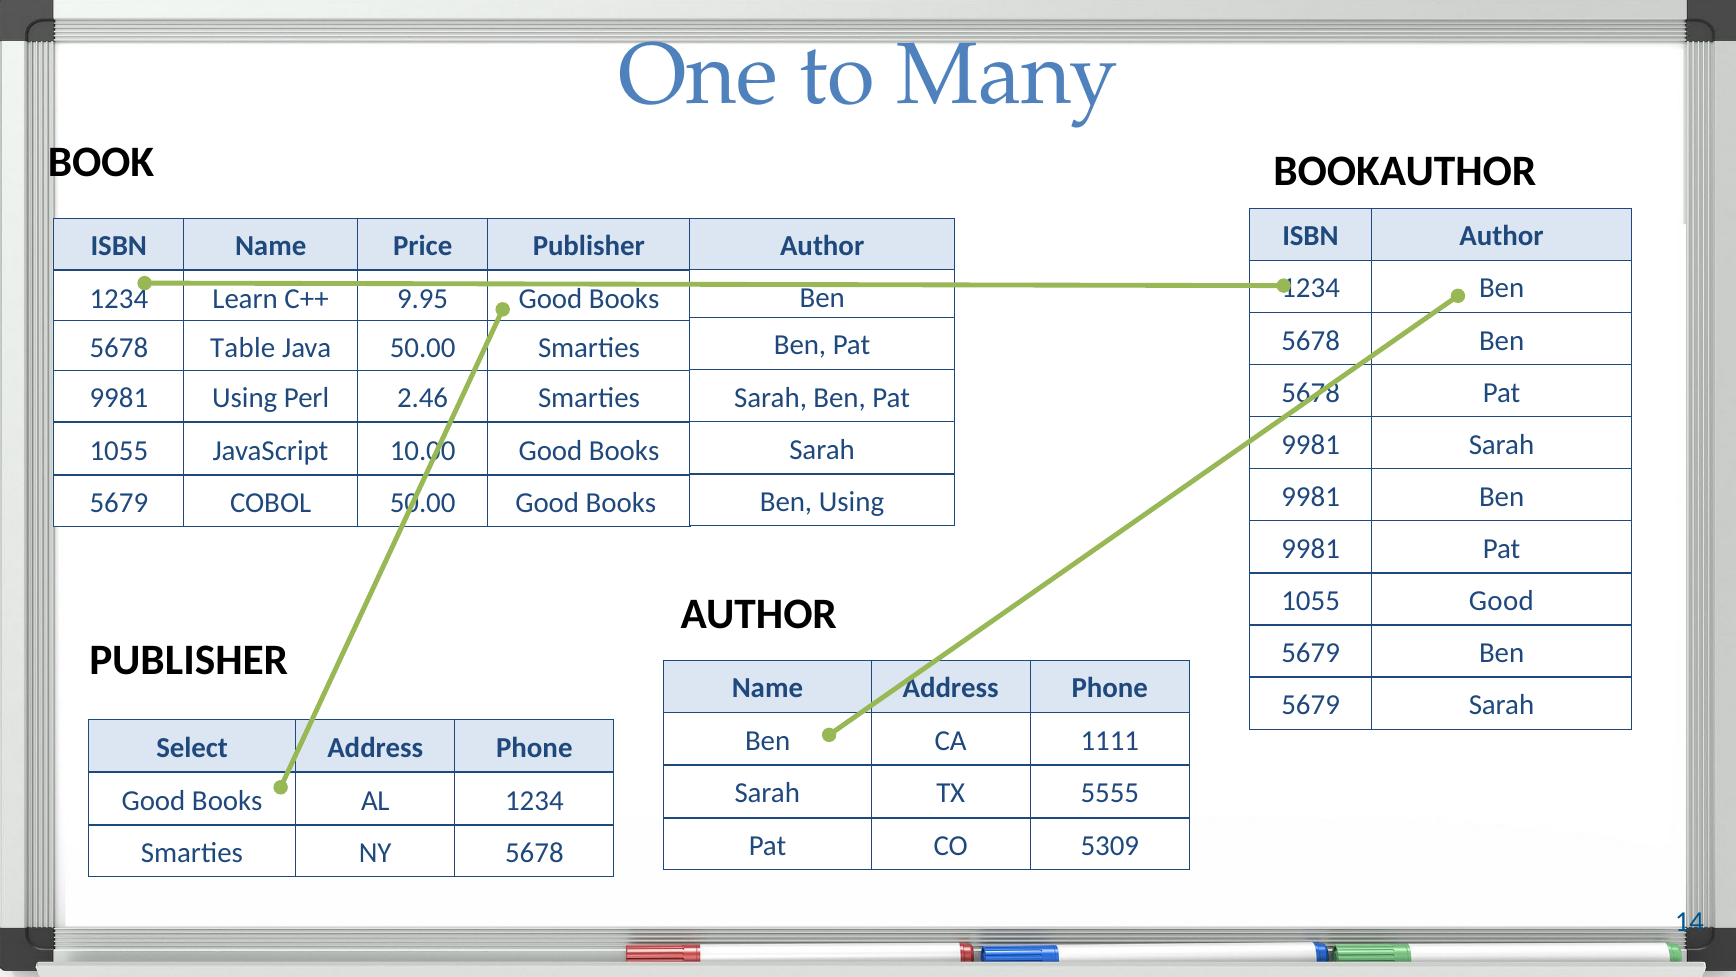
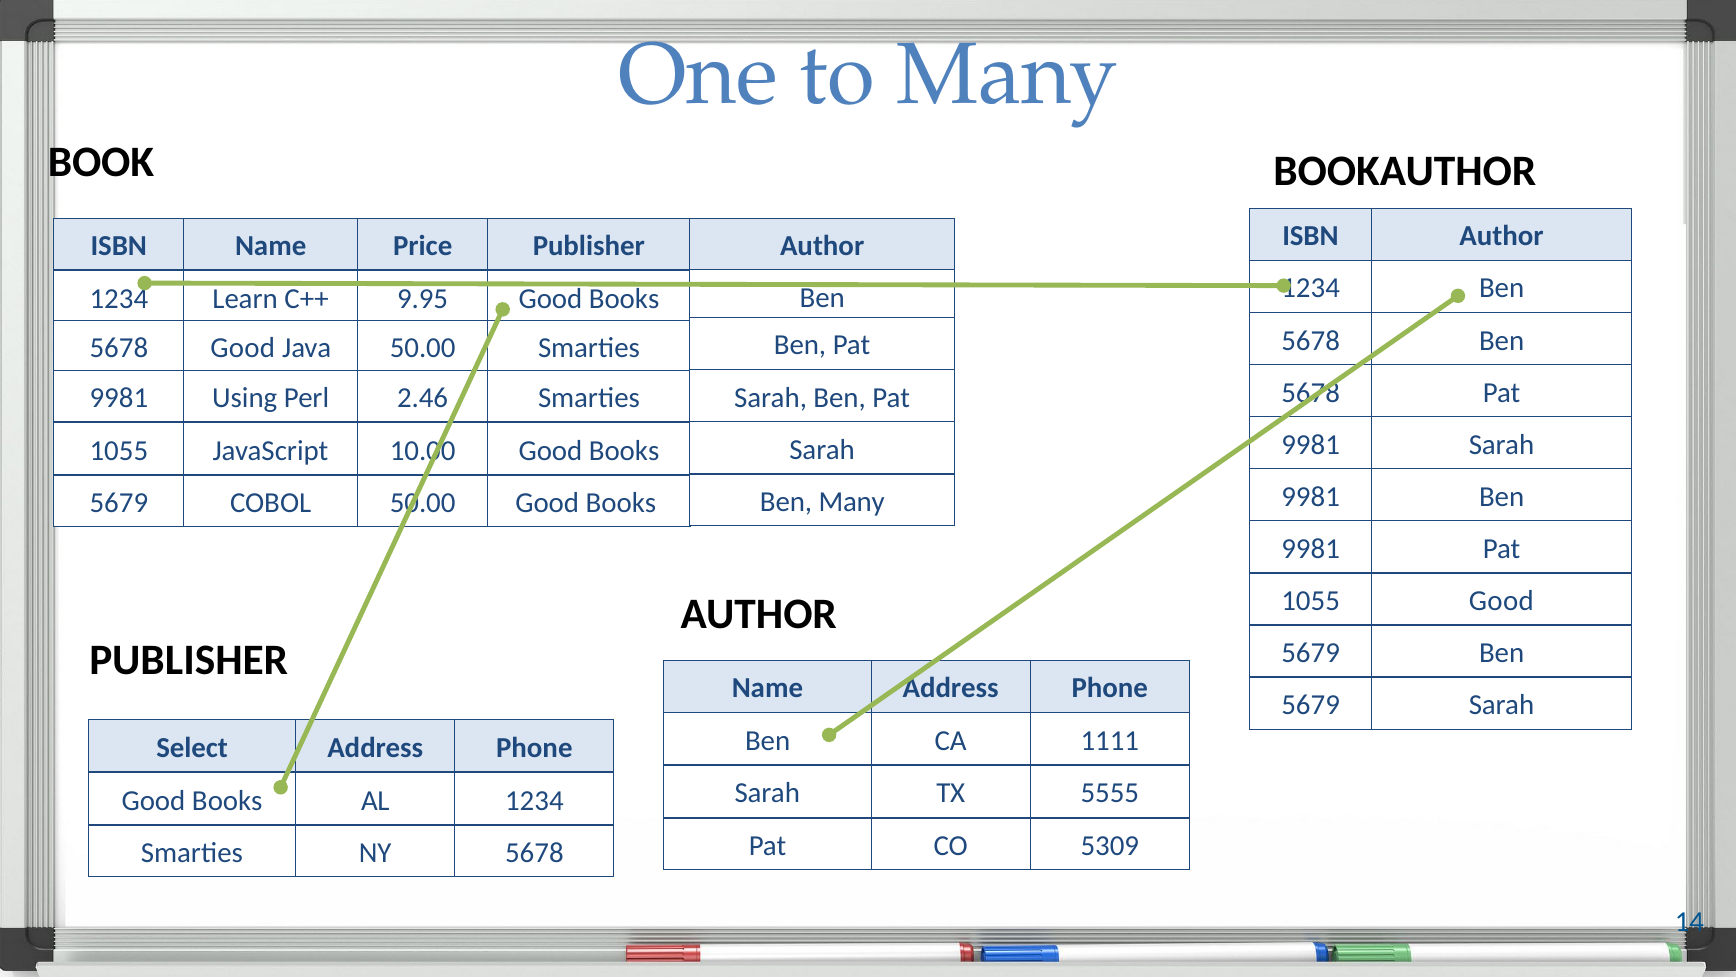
5678 Table: Table -> Good
Ben Using: Using -> Many
